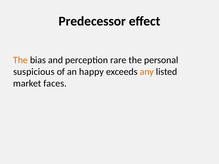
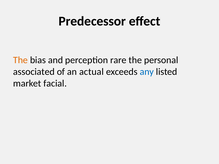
suspicious: suspicious -> associated
happy: happy -> actual
any colour: orange -> blue
faces: faces -> facial
